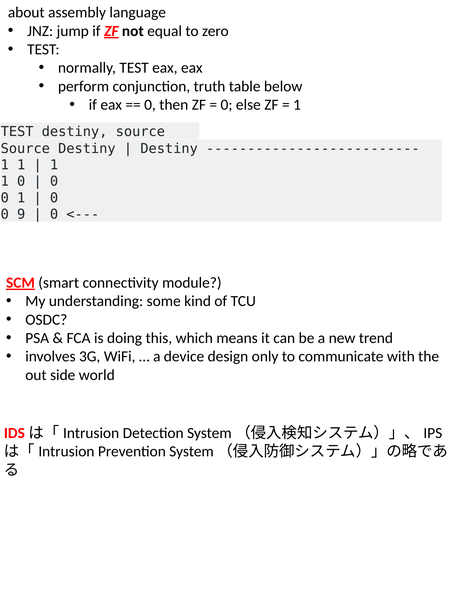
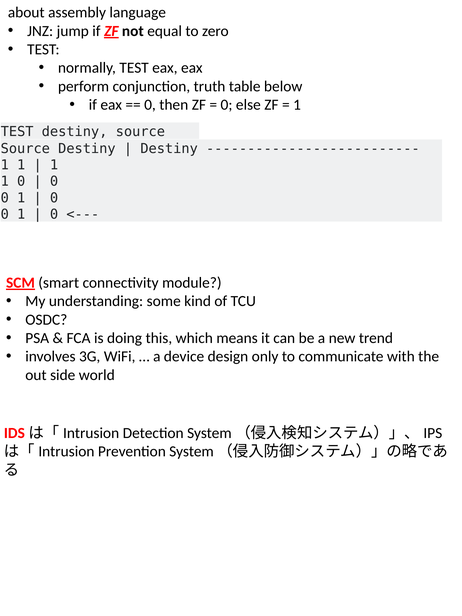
9 at (21, 214): 9 -> 1
